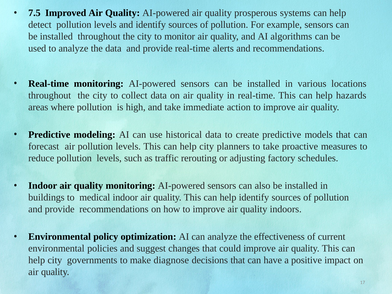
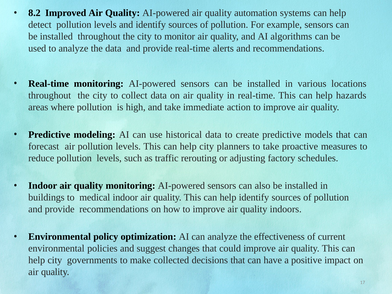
7.5: 7.5 -> 8.2
prosperous: prosperous -> automation
diagnose: diagnose -> collected
